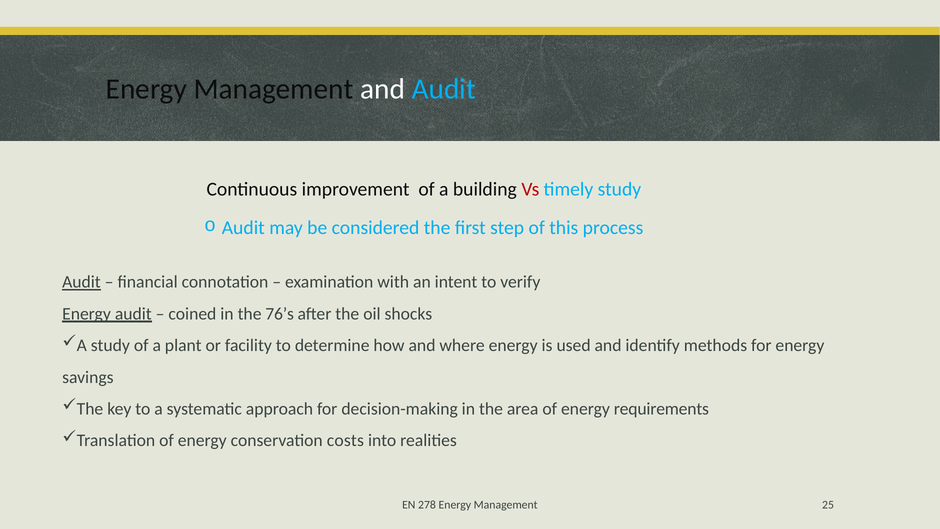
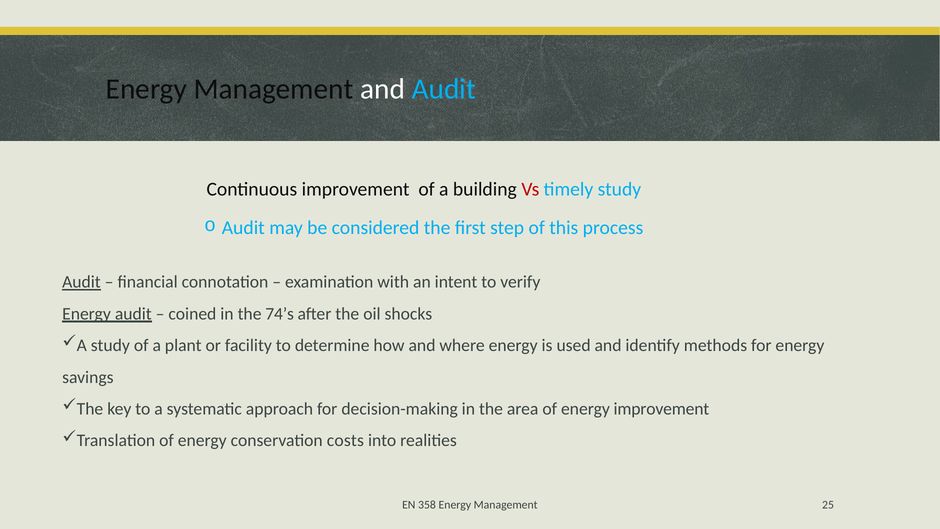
76’s: 76’s -> 74’s
energy requirements: requirements -> improvement
278: 278 -> 358
